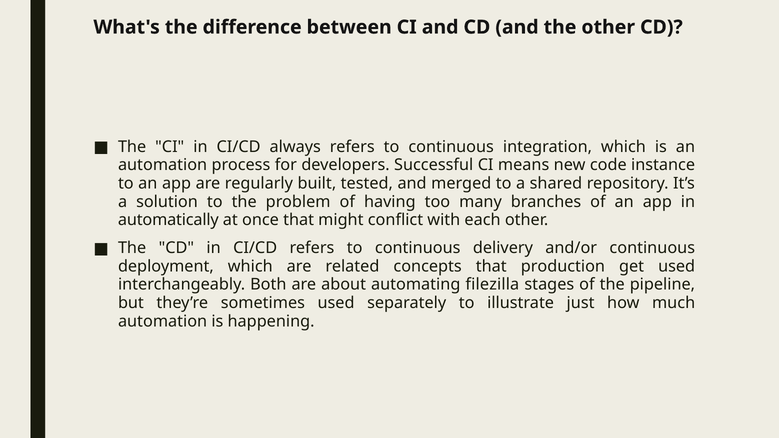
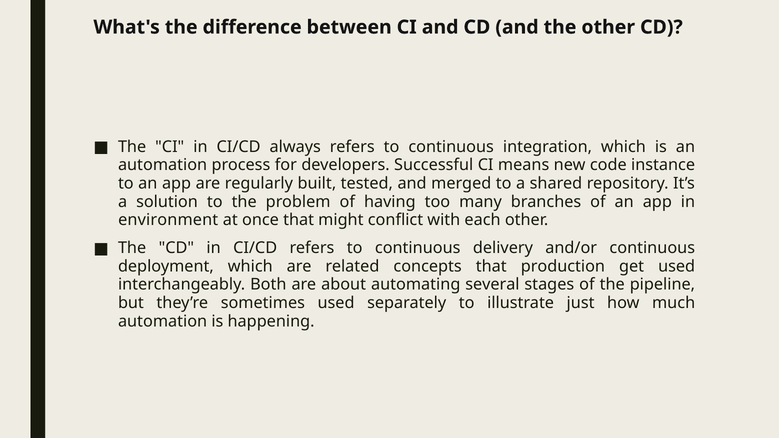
automatically: automatically -> environment
filezilla: filezilla -> several
